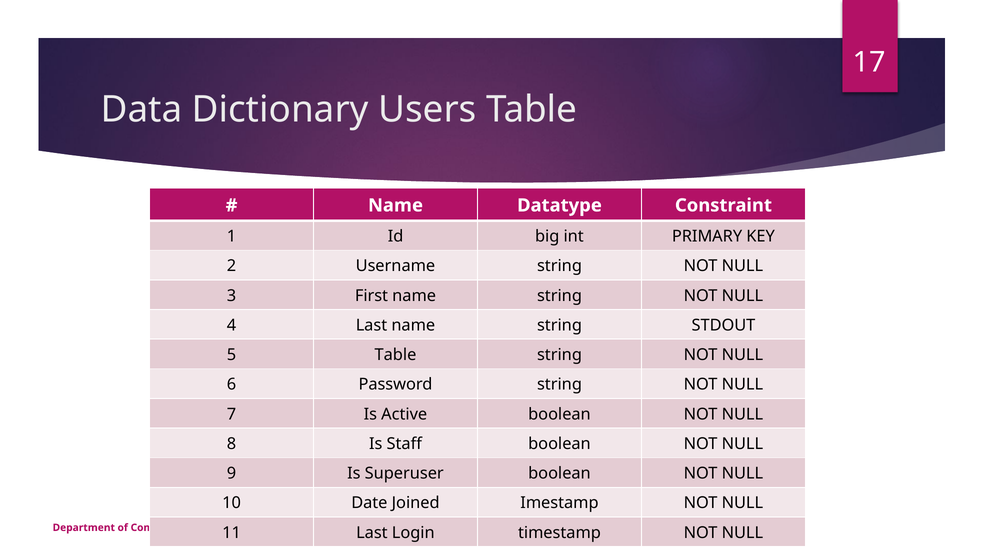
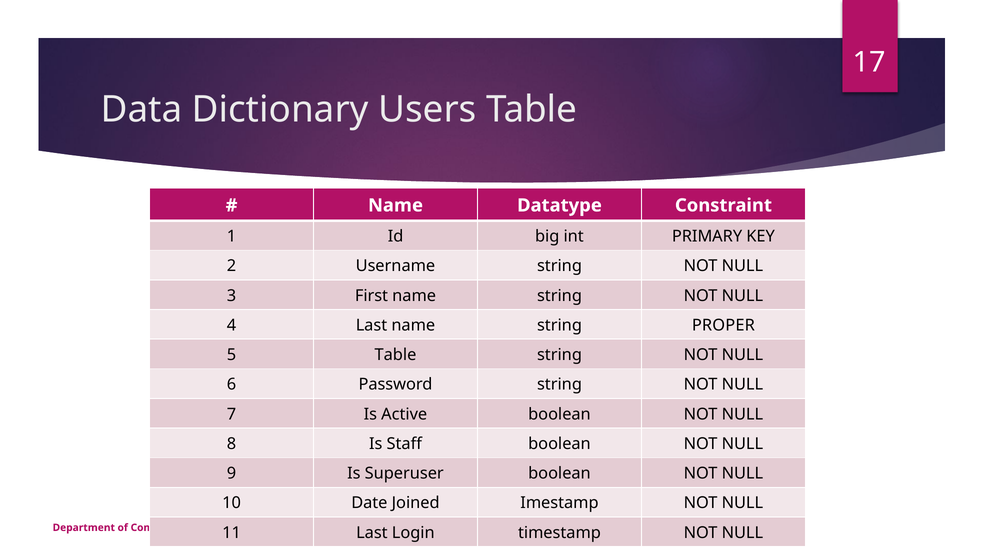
STDOUT: STDOUT -> PROPER
